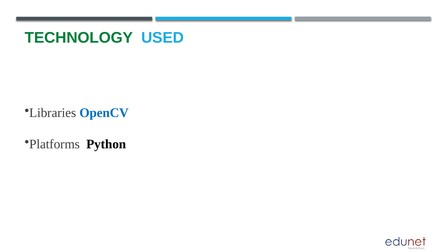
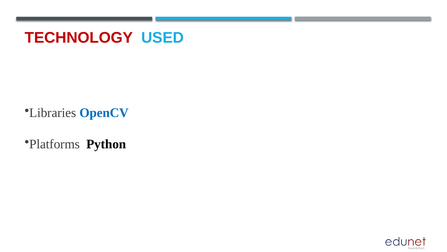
TECHNOLOGY colour: green -> red
